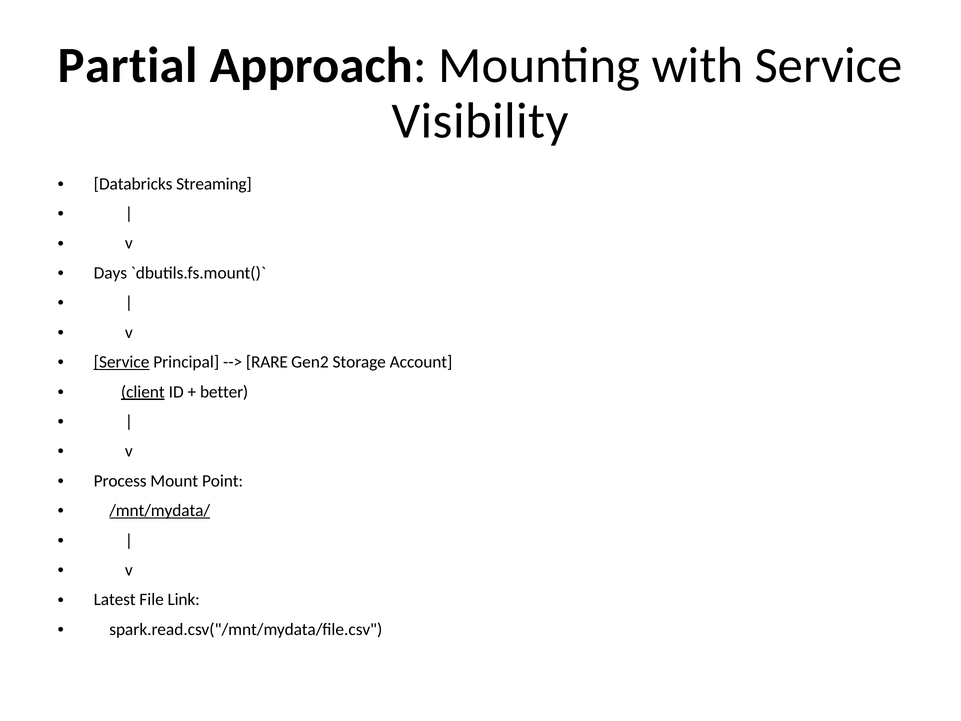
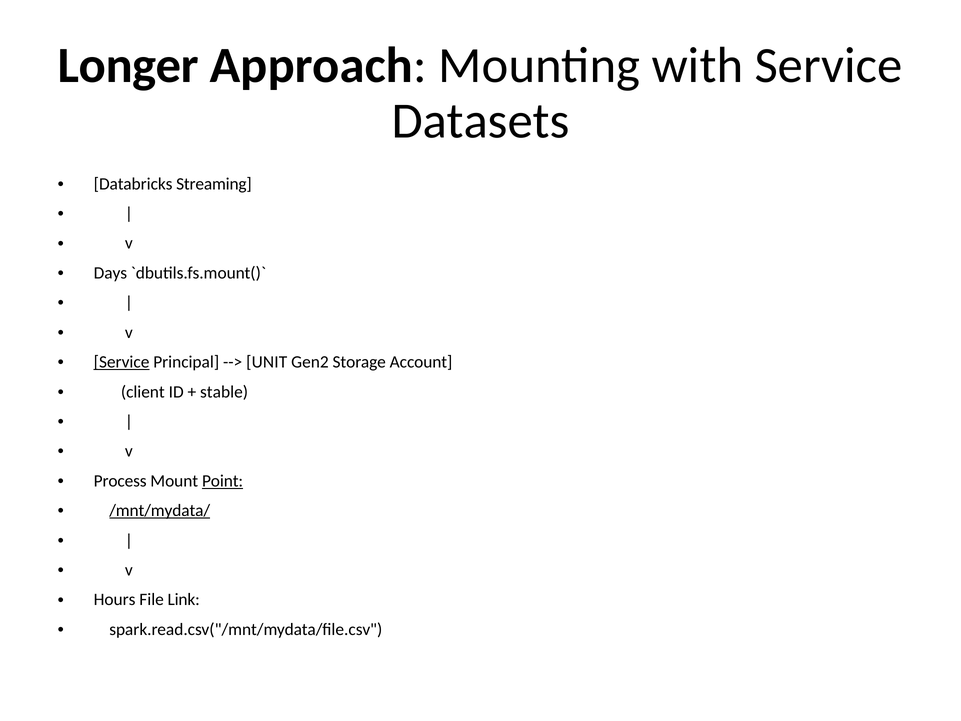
Partial: Partial -> Longer
Visibility: Visibility -> Datasets
RARE: RARE -> UNIT
client underline: present -> none
better: better -> stable
Point underline: none -> present
Latest: Latest -> Hours
